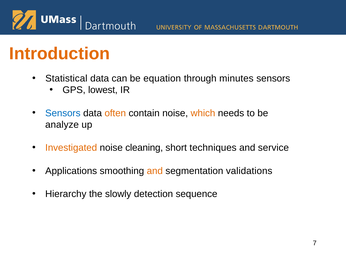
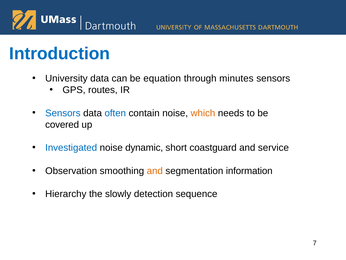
Introduction colour: orange -> blue
Statistical: Statistical -> University
lowest: lowest -> routes
often colour: orange -> blue
analyze: analyze -> covered
Investigated colour: orange -> blue
cleaning: cleaning -> dynamic
techniques: techniques -> coastguard
Applications: Applications -> Observation
validations: validations -> information
